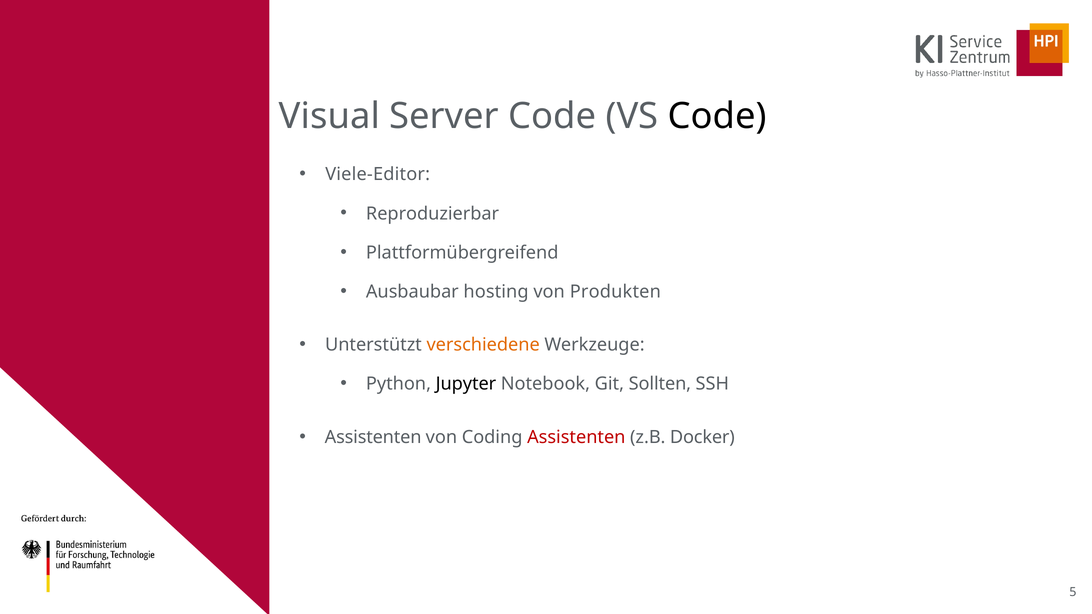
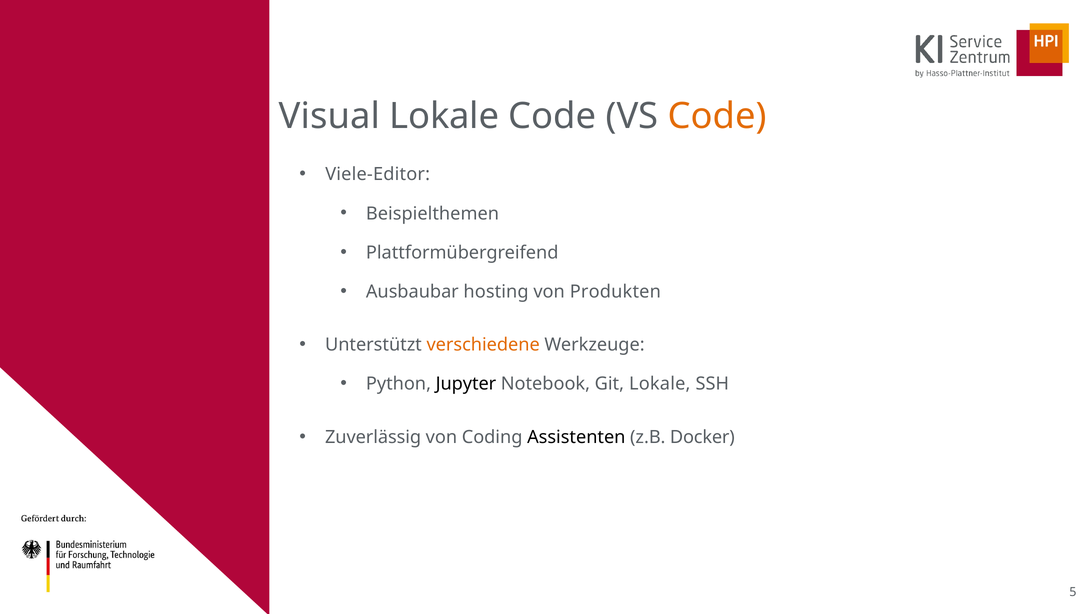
Visual Server: Server -> Lokale
Code at (717, 116) colour: black -> orange
Reproduzierbar: Reproduzierbar -> Beispielthemen
Git Sollten: Sollten -> Lokale
Assistenten at (373, 437): Assistenten -> Zuverlässig
Assistenten at (576, 437) colour: red -> black
